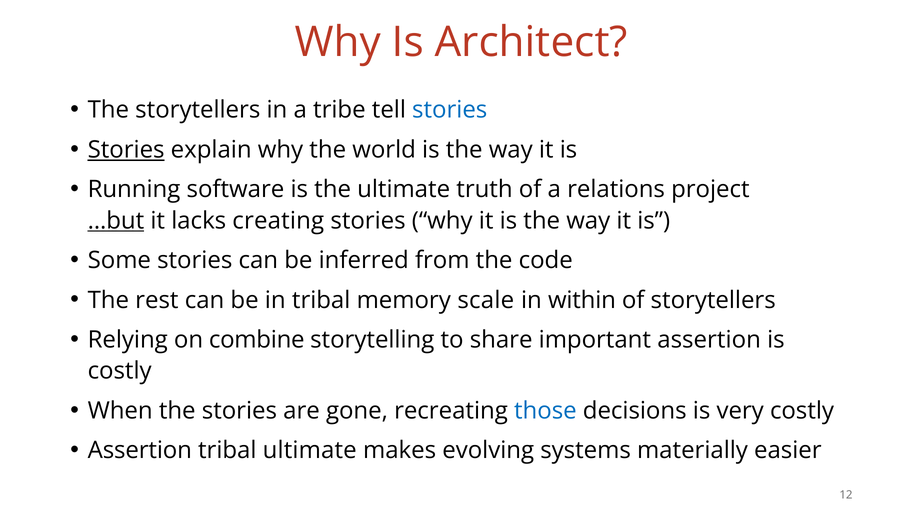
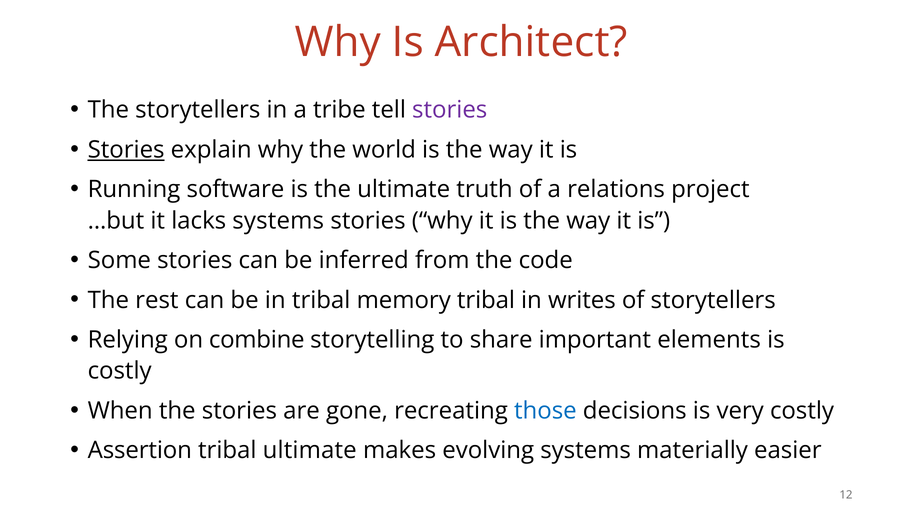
stories at (450, 110) colour: blue -> purple
…but underline: present -> none
lacks creating: creating -> systems
memory scale: scale -> tribal
within: within -> writes
important assertion: assertion -> elements
